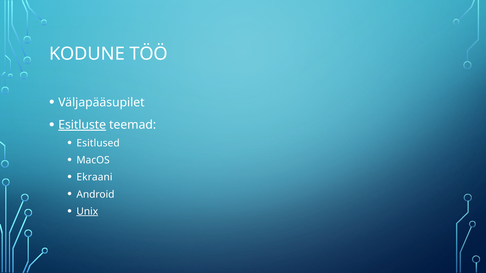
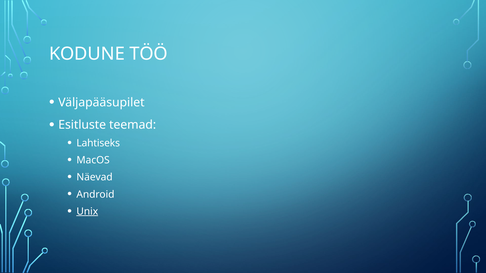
Esitluste underline: present -> none
Esitlused: Esitlused -> Lahtiseks
Ekraani: Ekraani -> Näevad
